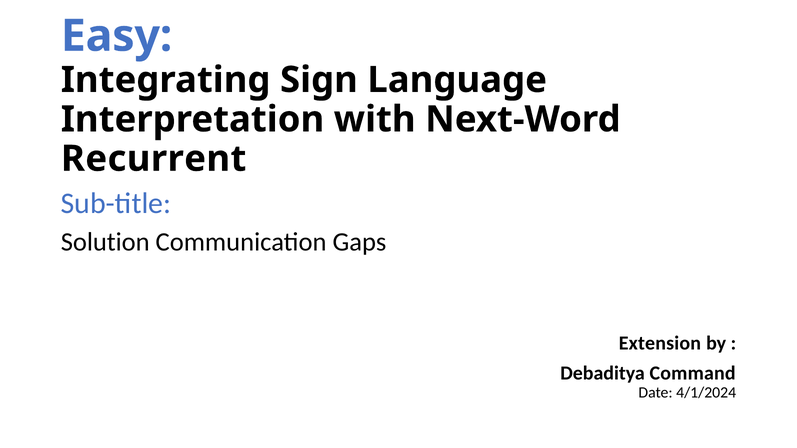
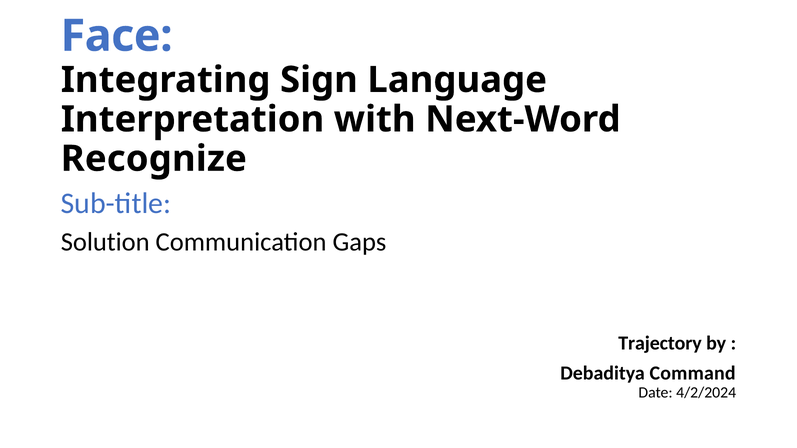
Easy: Easy -> Face
Recurrent: Recurrent -> Recognize
Extension: Extension -> Trajectory
4/1/2024: 4/1/2024 -> 4/2/2024
